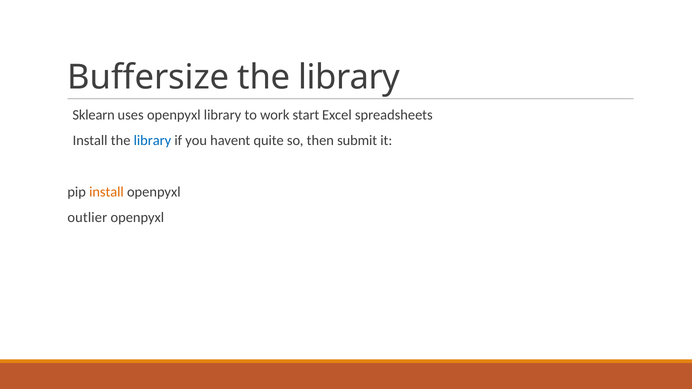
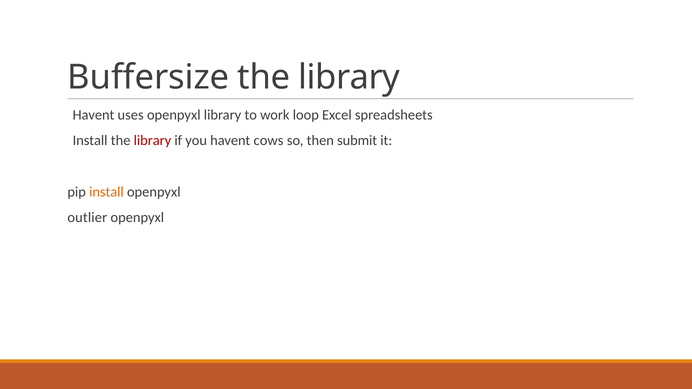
Sklearn at (94, 115): Sklearn -> Havent
start: start -> loop
library at (152, 141) colour: blue -> red
quite: quite -> cows
